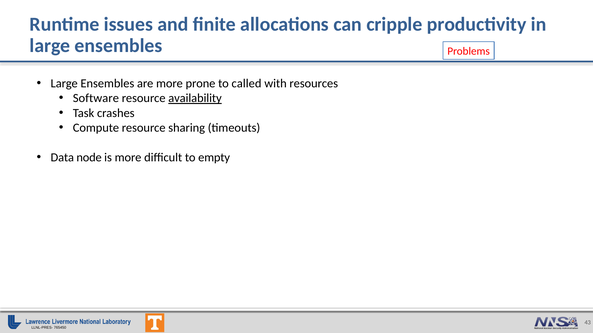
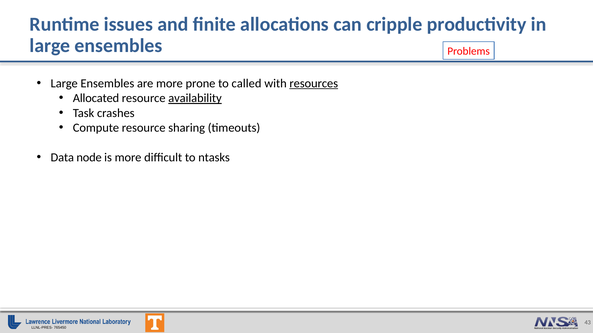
resources underline: none -> present
Software: Software -> Allocated
empty: empty -> ntasks
